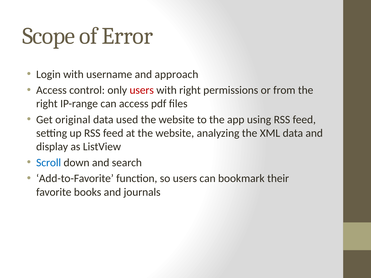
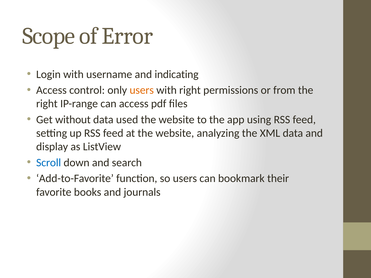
approach: approach -> indicating
users at (142, 90) colour: red -> orange
original: original -> without
